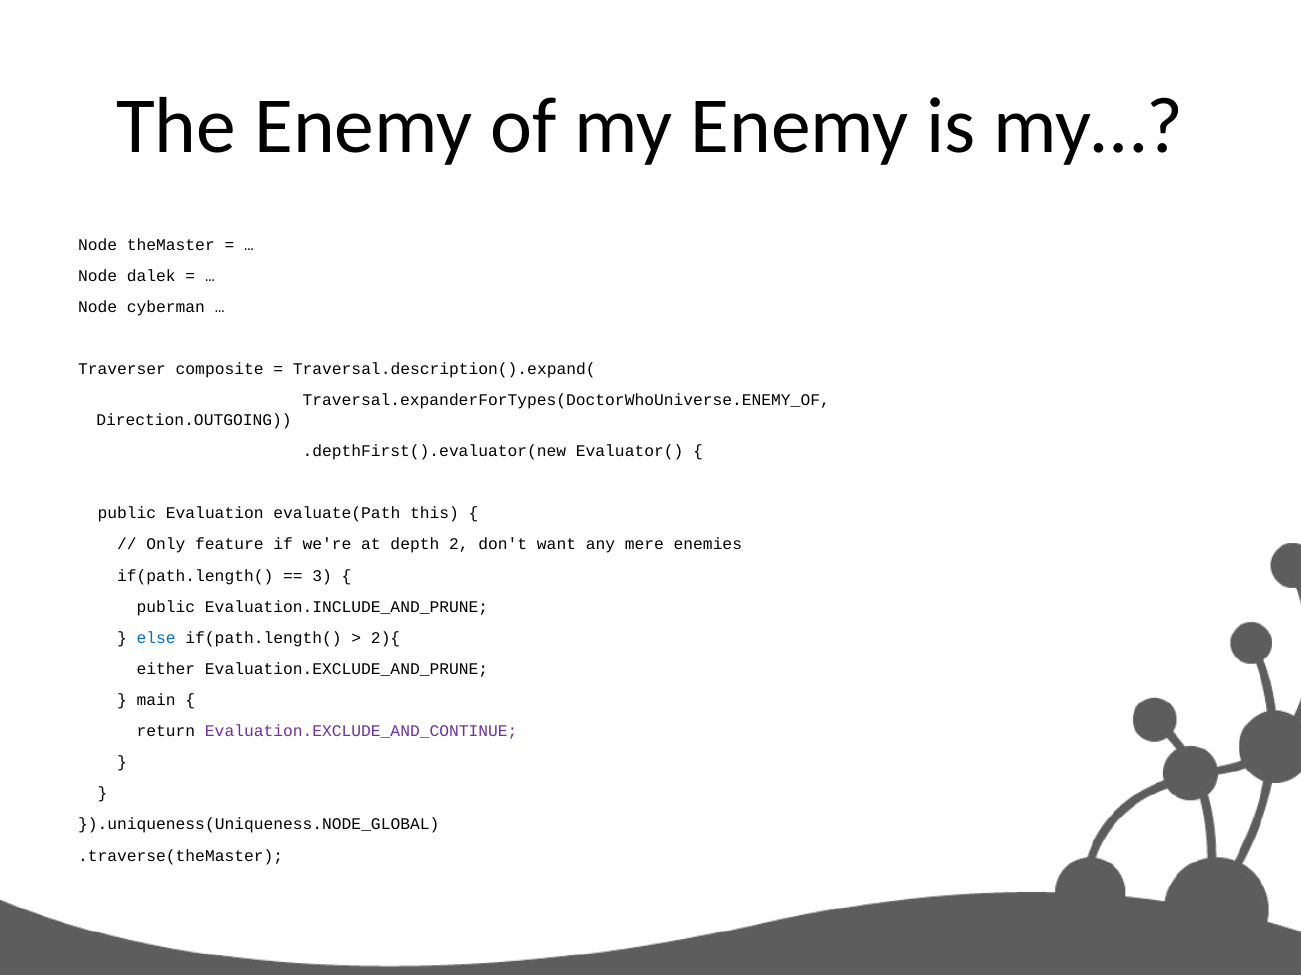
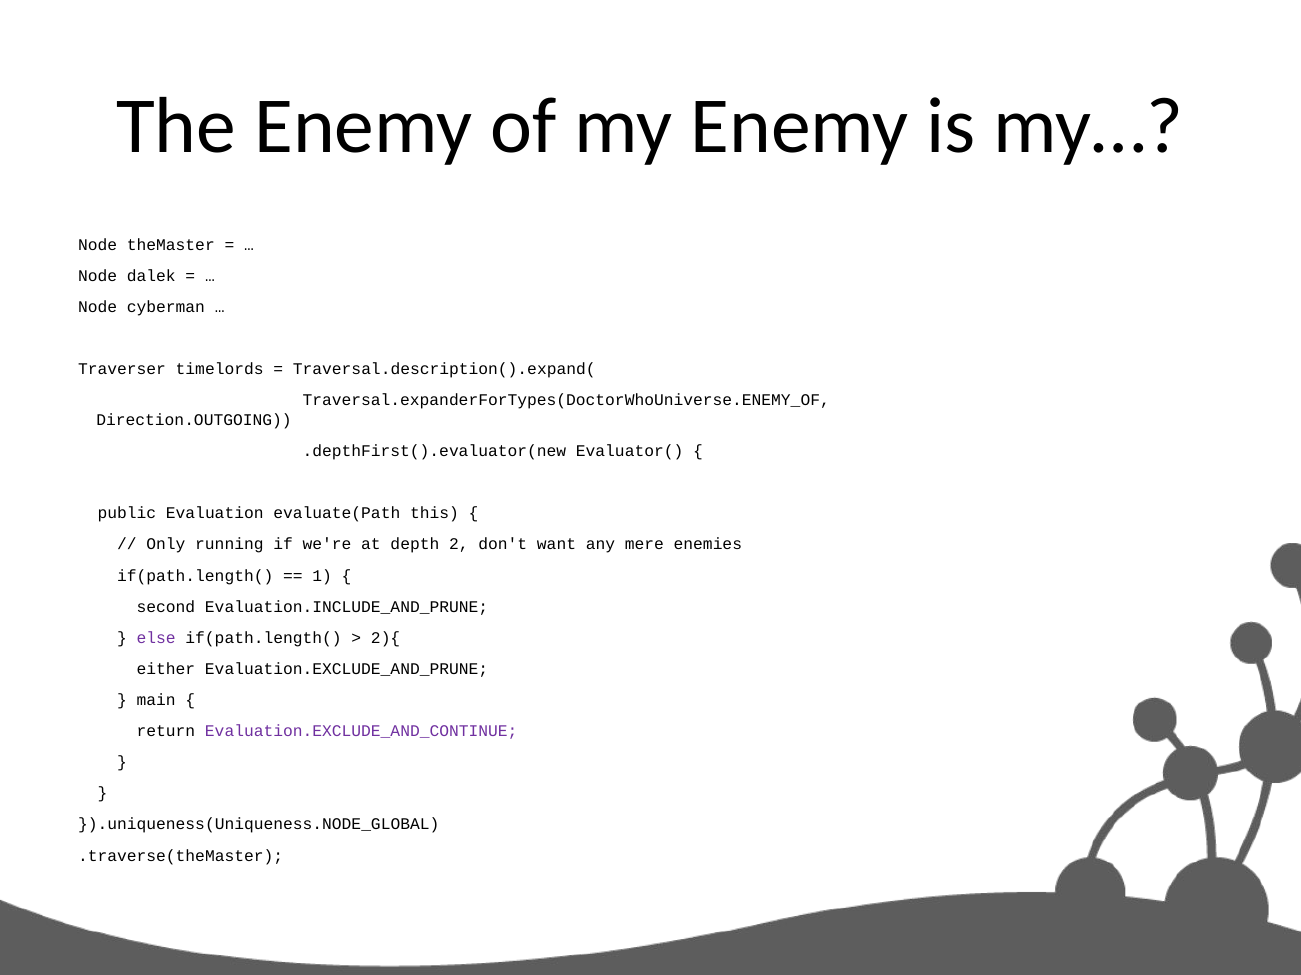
composite: composite -> timelords
feature: feature -> running
3: 3 -> 1
public at (166, 607): public -> second
else colour: blue -> purple
